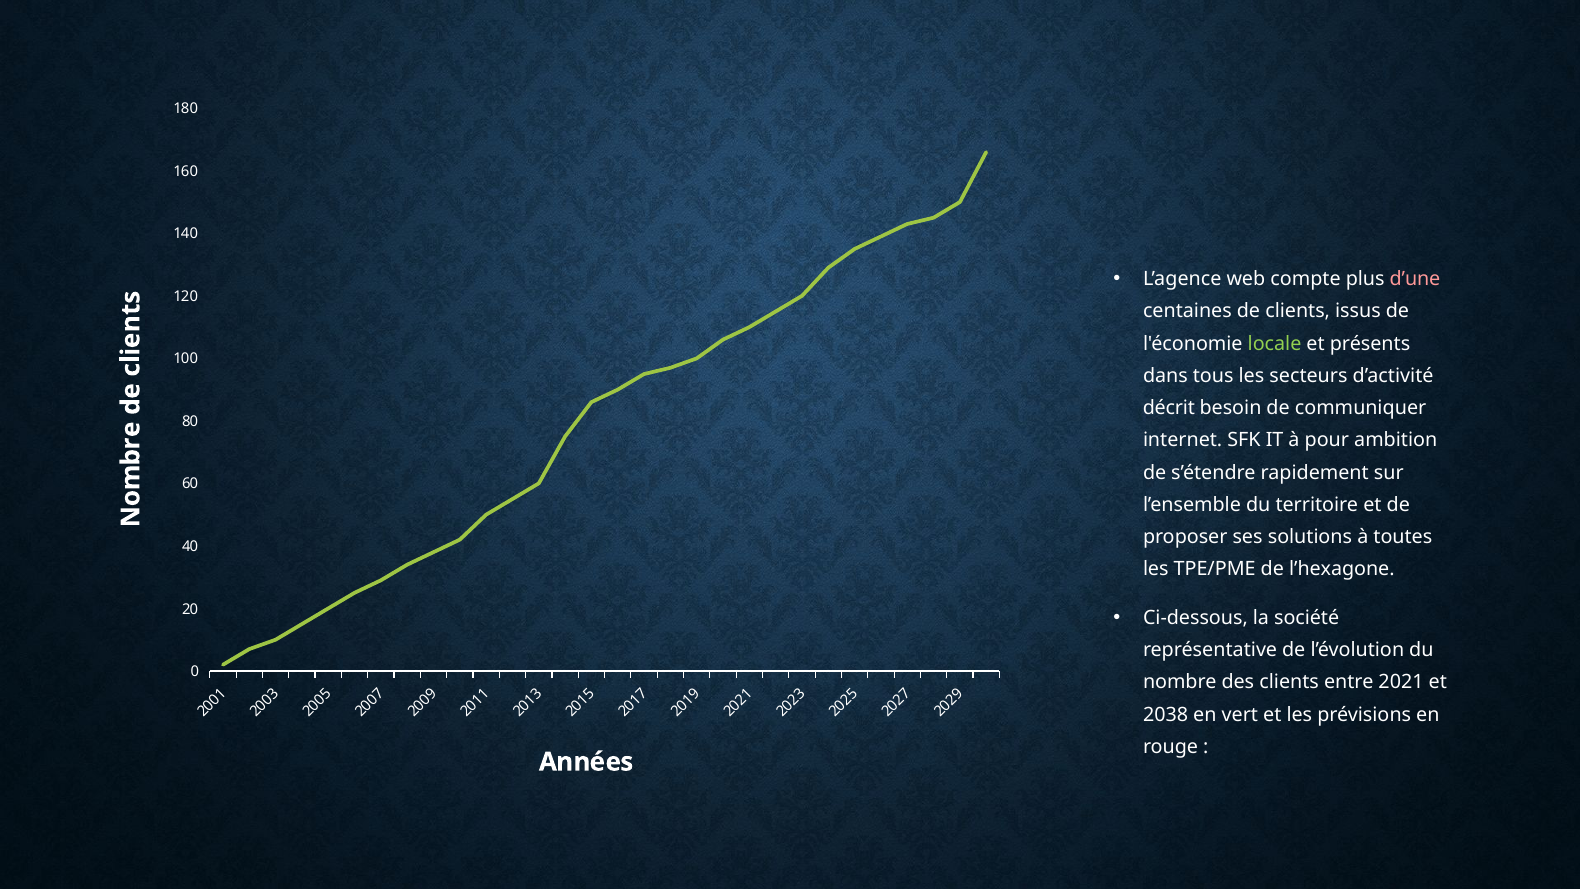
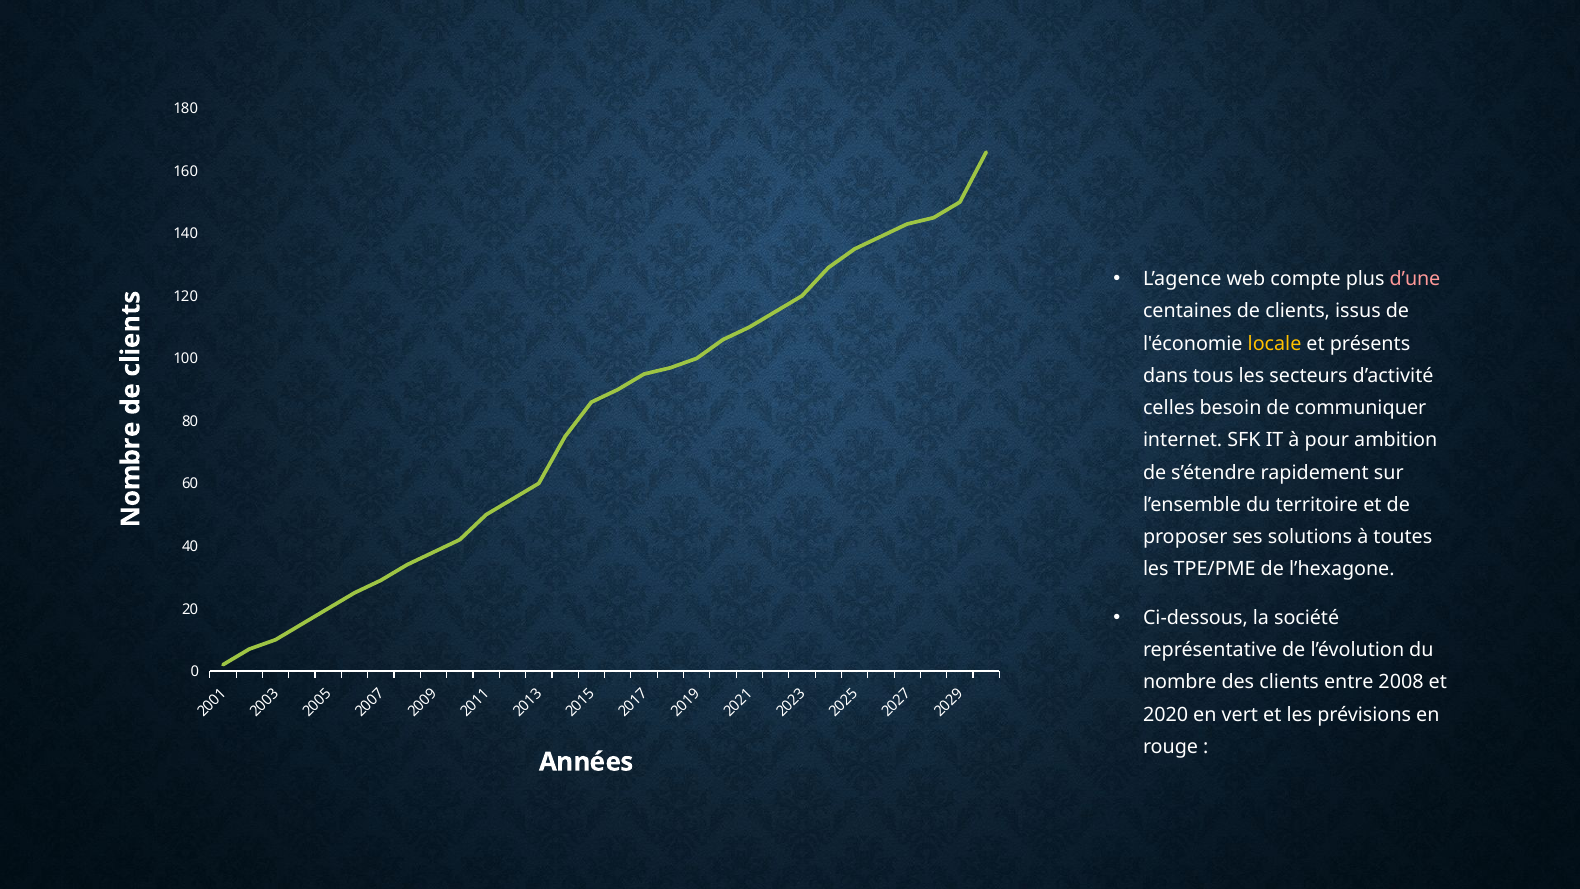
locale colour: light green -> yellow
décrit: décrit -> celles
2021: 2021 -> 2008
2038: 2038 -> 2020
